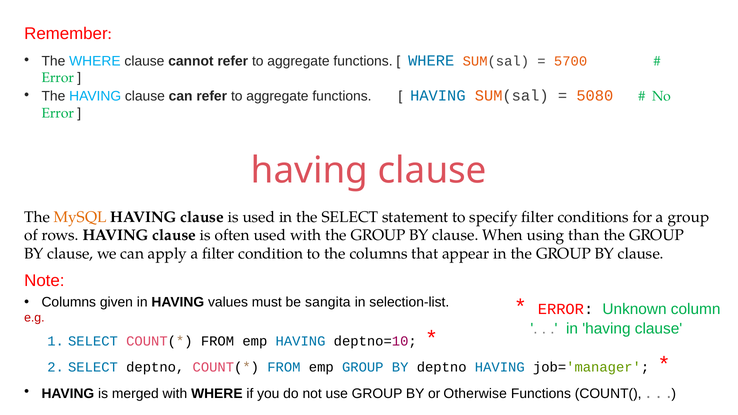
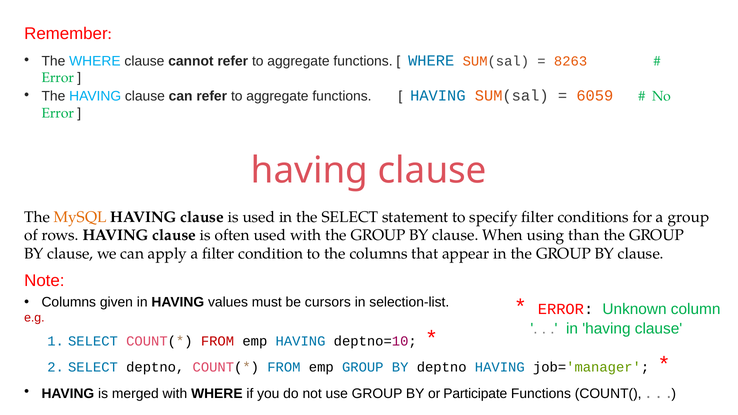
5700: 5700 -> 8263
5080: 5080 -> 6059
sangita: sangita -> cursors
FROM at (217, 341) colour: black -> red
Otherwise: Otherwise -> Participate
